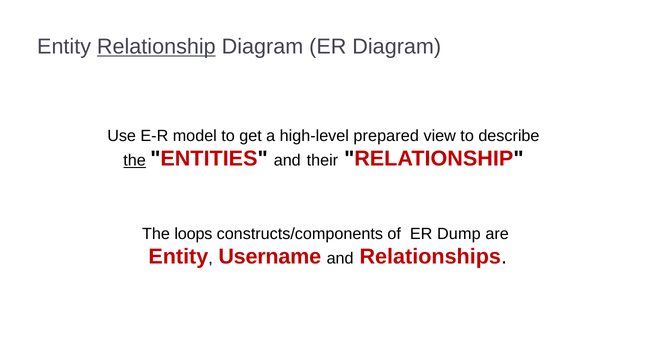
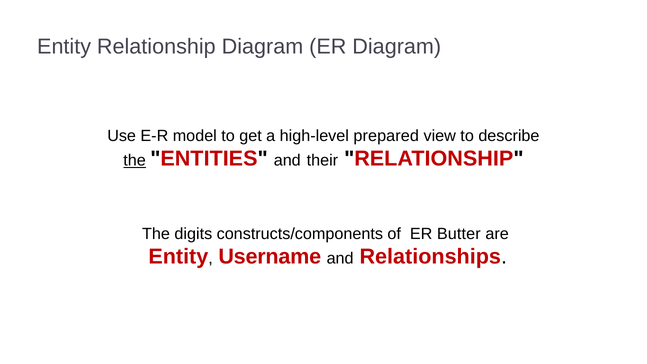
Relationship at (156, 47) underline: present -> none
loops: loops -> digits
Dump: Dump -> Butter
